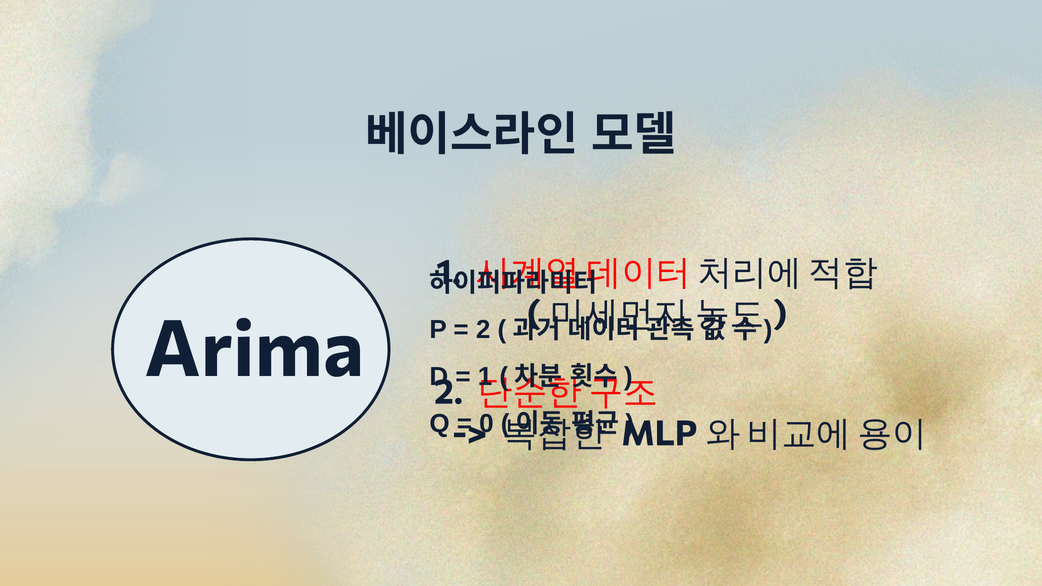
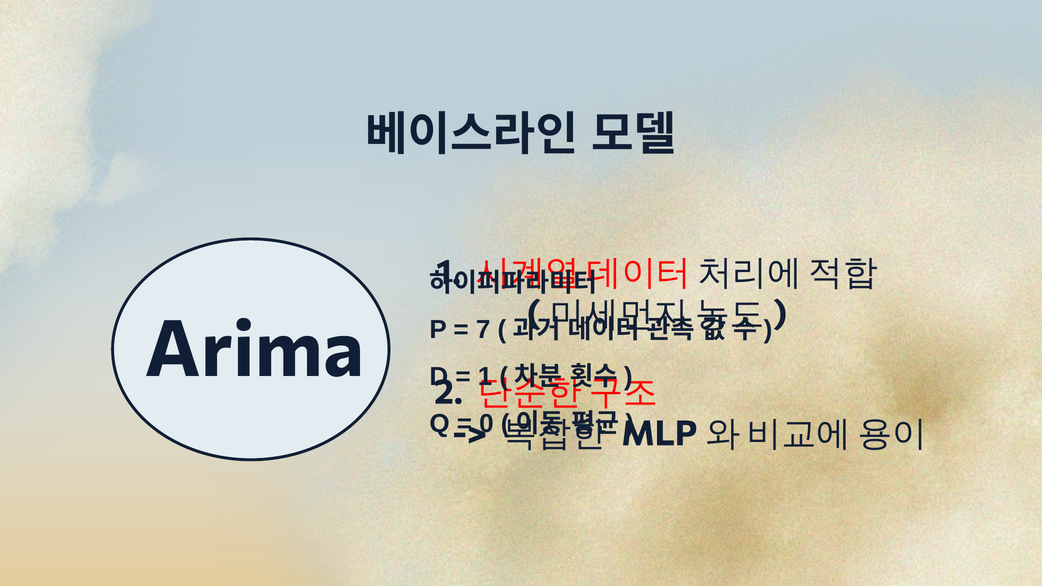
2 at (483, 330): 2 -> 7
